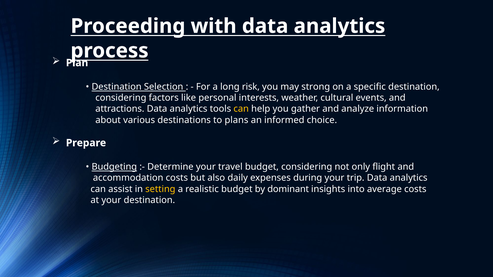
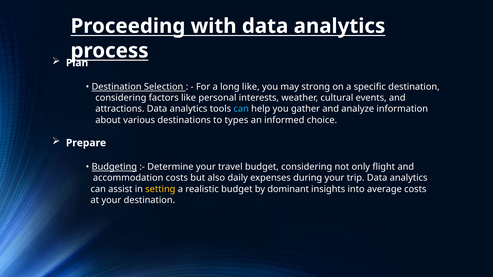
long risk: risk -> like
can at (241, 109) colour: yellow -> light blue
plans: plans -> types
